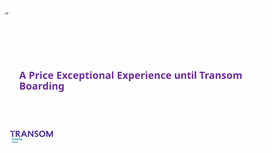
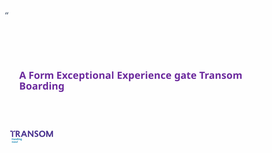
Price: Price -> Form
until: until -> gate
